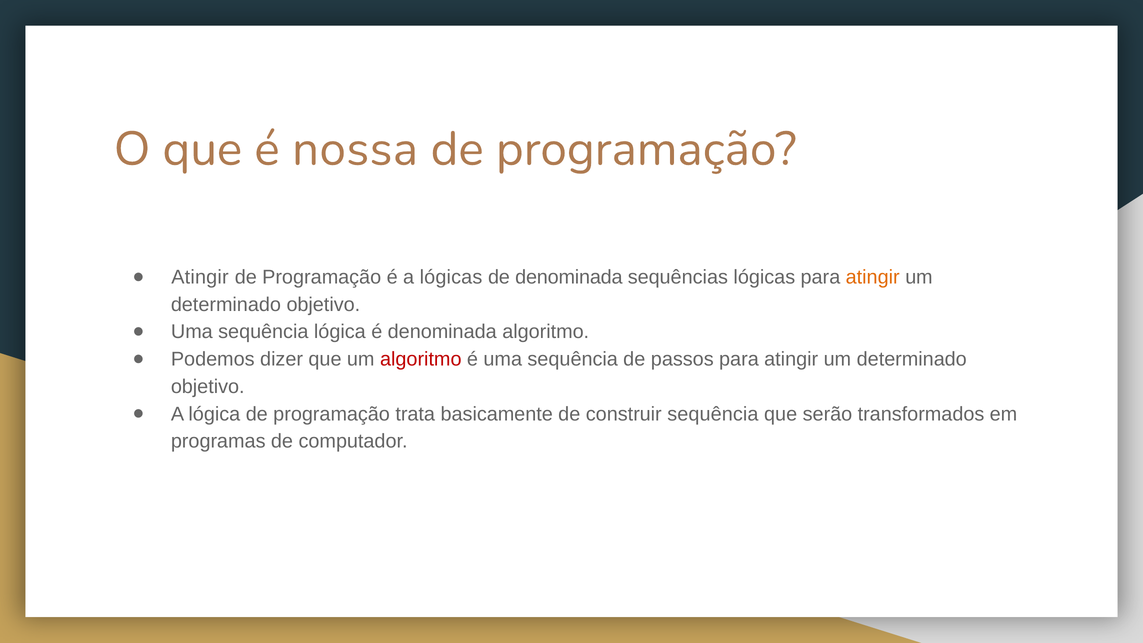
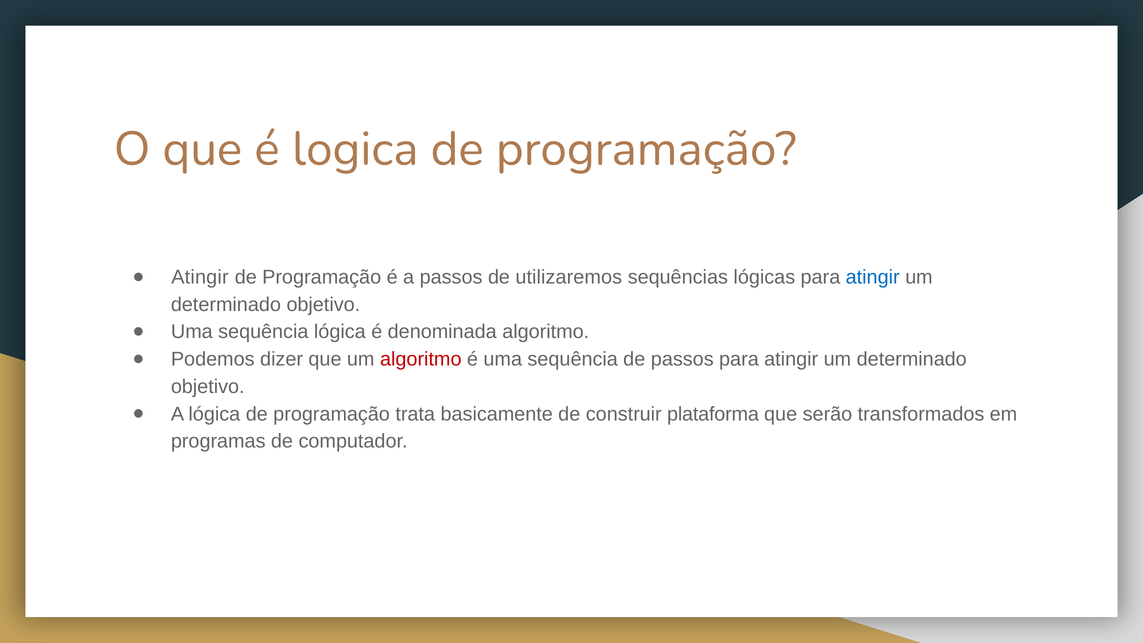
nossa: nossa -> logica
a lógicas: lógicas -> passos
de denominada: denominada -> utilizaremos
atingir at (873, 277) colour: orange -> blue
construir sequência: sequência -> plataforma
